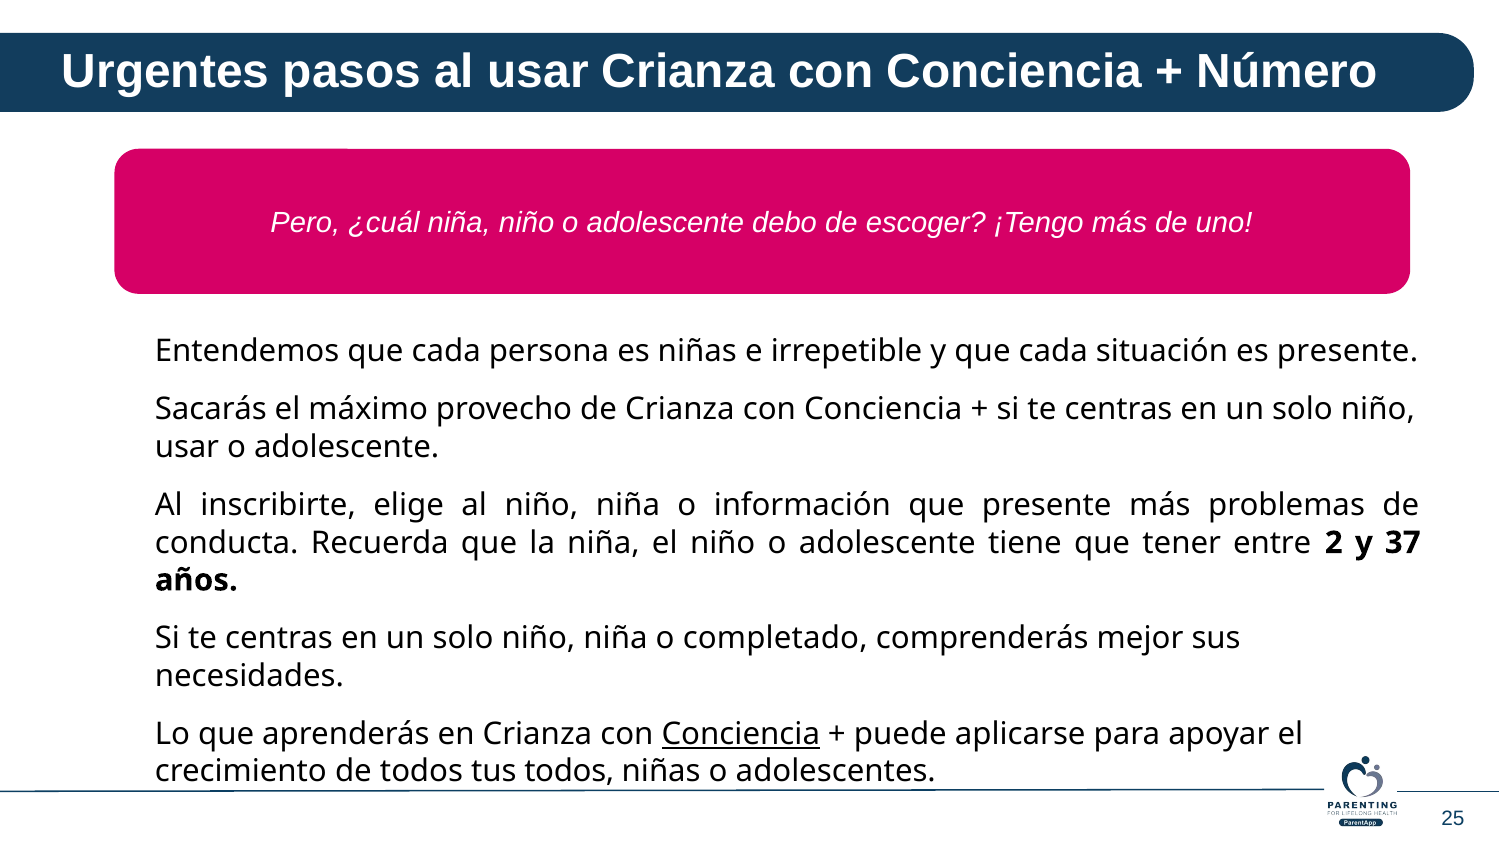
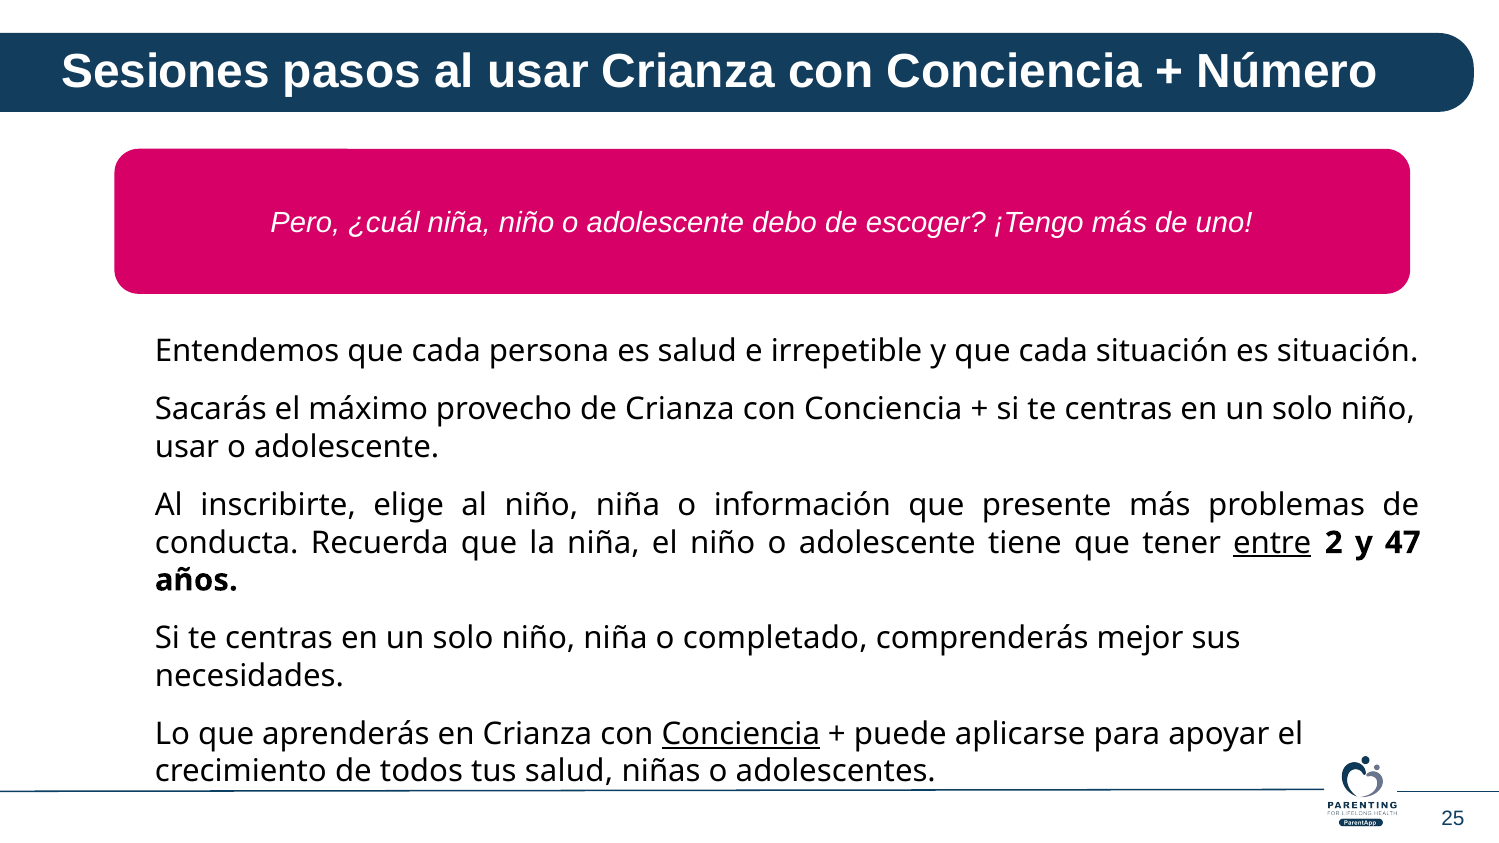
Urgentes: Urgentes -> Sesiones
es niñas: niñas -> salud
es presente: presente -> situación
entre underline: none -> present
37: 37 -> 47
tus todos: todos -> salud
